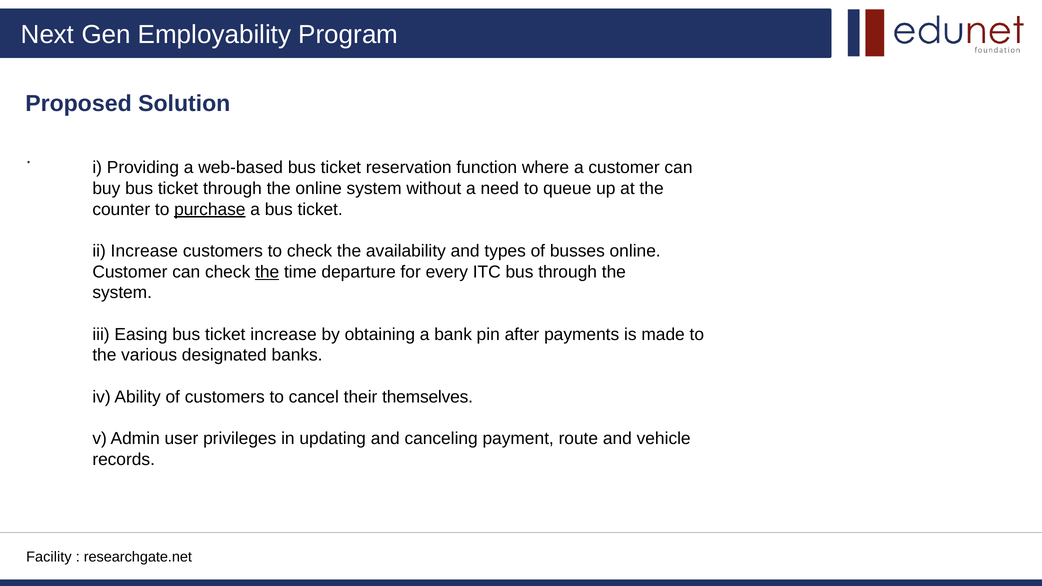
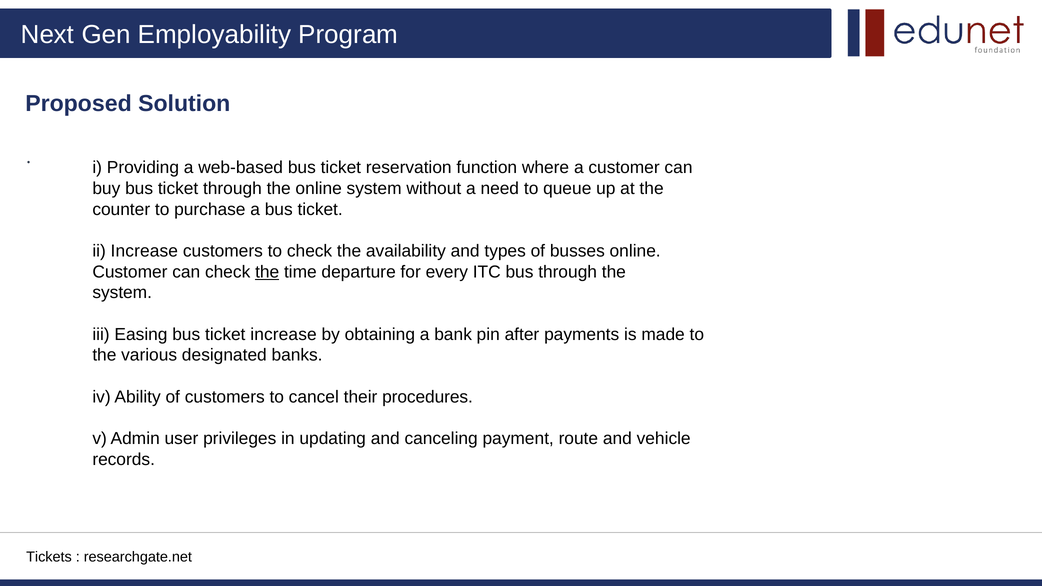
purchase underline: present -> none
themselves: themselves -> procedures
Facility: Facility -> Tickets
